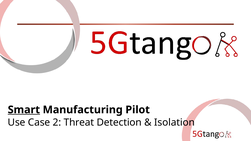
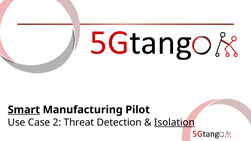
Isolation underline: none -> present
